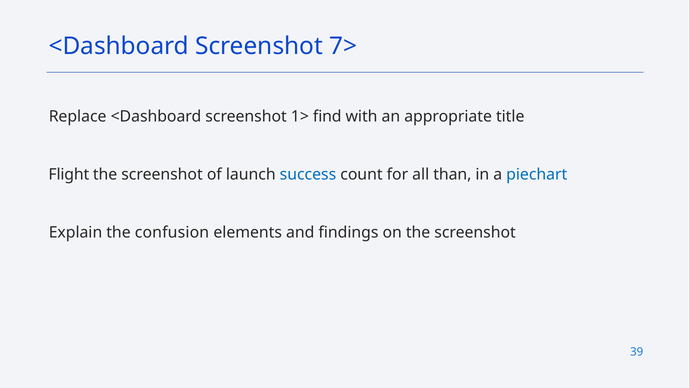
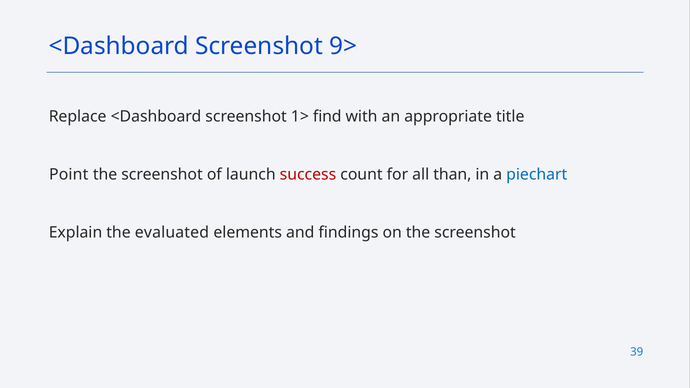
7>: 7> -> 9>
Flight: Flight -> Point
success colour: blue -> red
confusion: confusion -> evaluated
